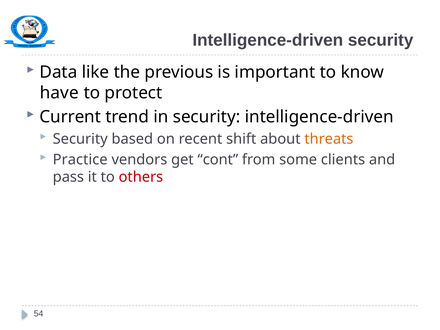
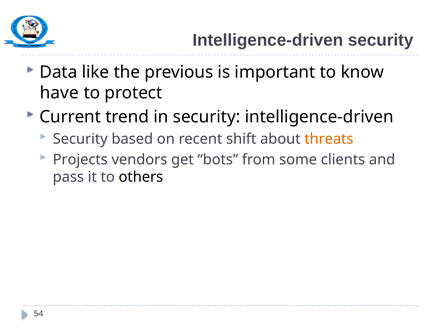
Practice: Practice -> Projects
cont: cont -> bots
others colour: red -> black
